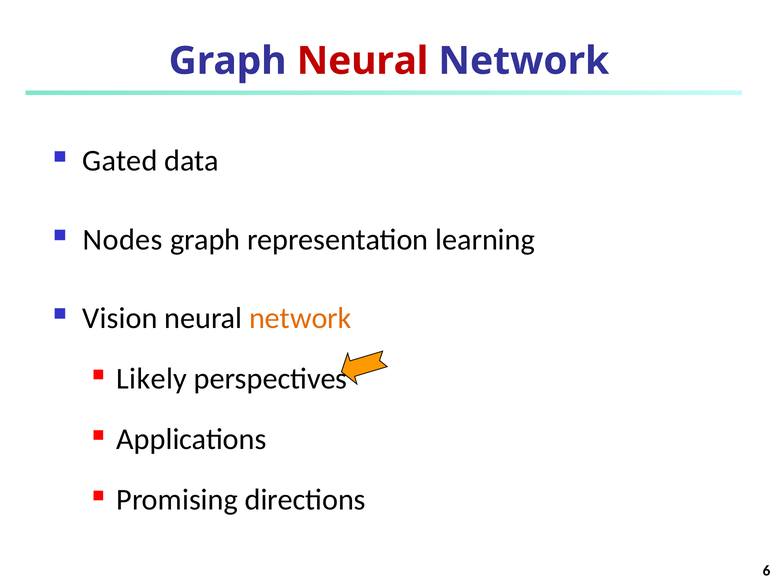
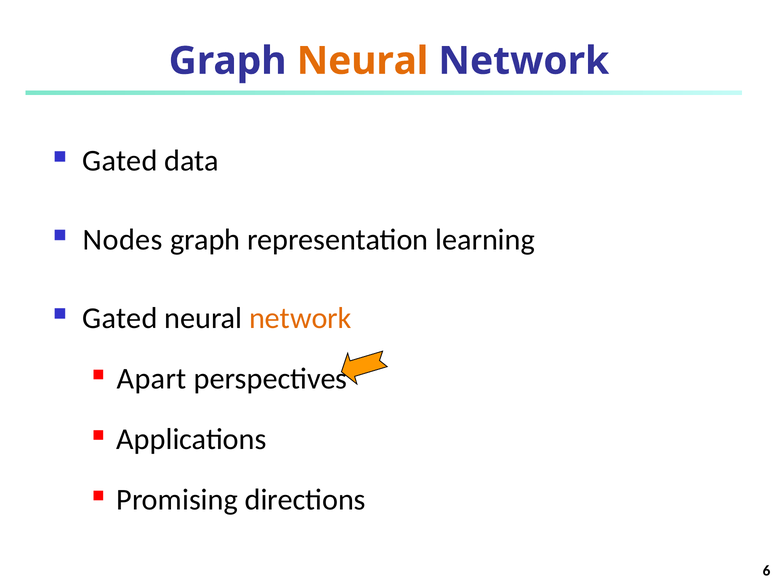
Neural at (363, 61) colour: red -> orange
Vision at (120, 318): Vision -> Gated
Likely: Likely -> Apart
